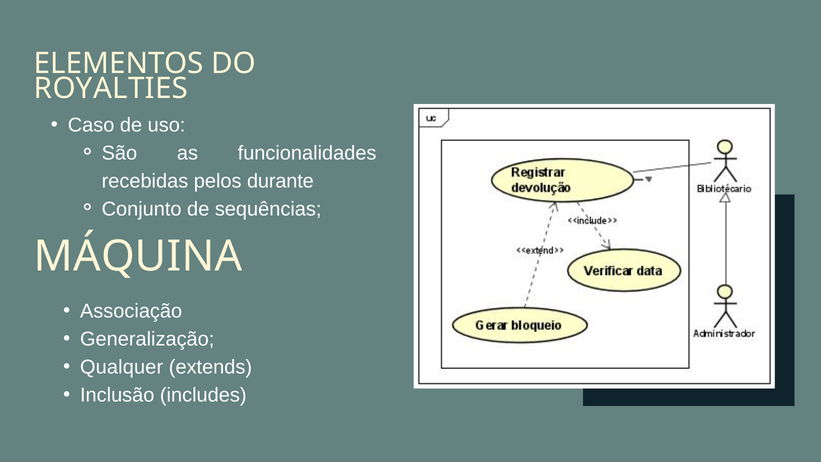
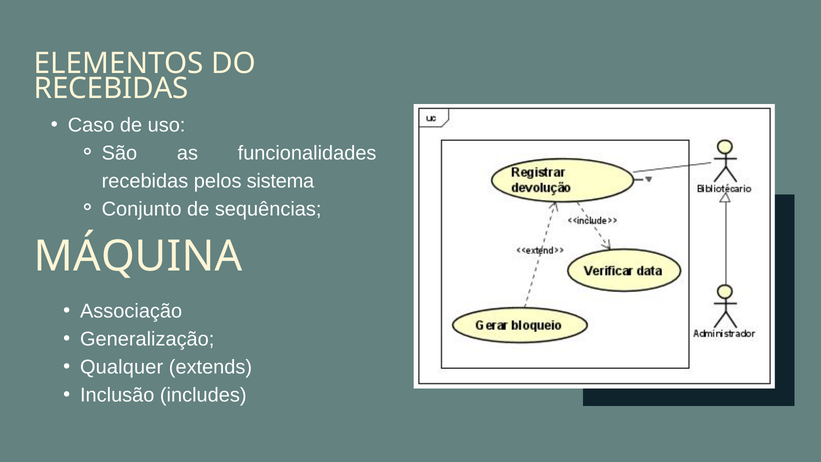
ROYALTIES at (111, 89): ROYALTIES -> RECEBIDAS
durante: durante -> sistema
